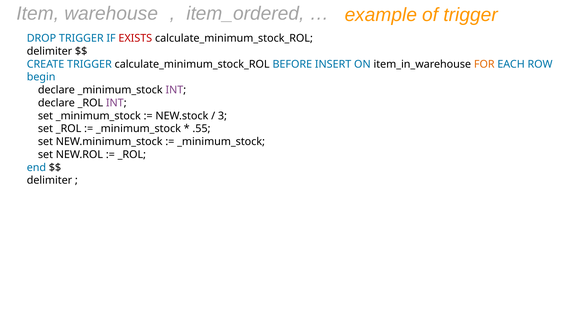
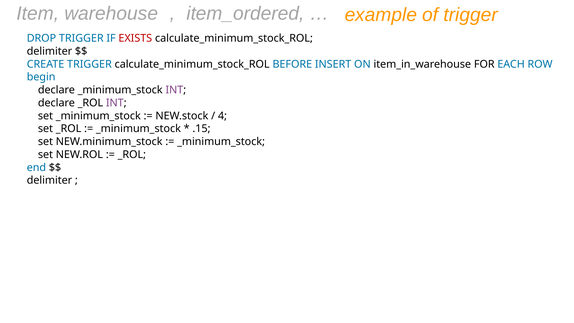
FOR colour: orange -> black
3: 3 -> 4
.55: .55 -> .15
